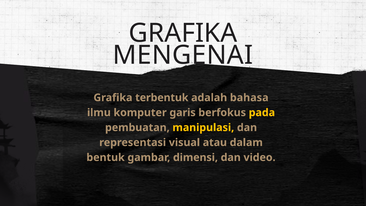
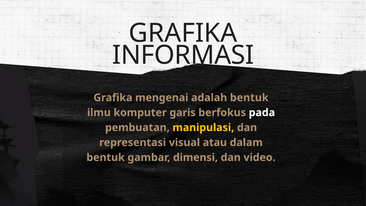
MENGENAI: MENGENAI -> INFORMASI
terbentuk: terbentuk -> mengenai
adalah bahasa: bahasa -> bentuk
pada colour: yellow -> white
